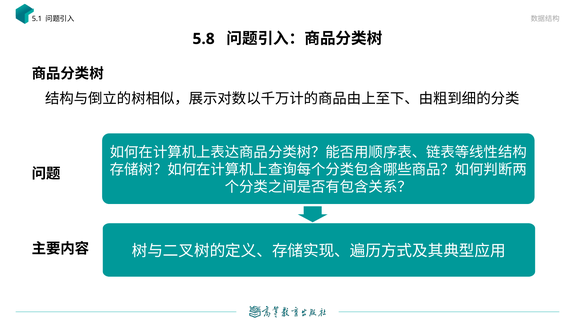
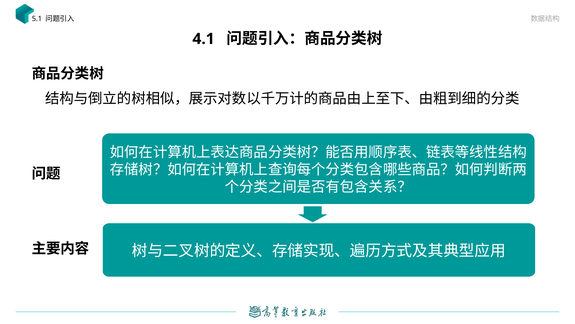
5.8: 5.8 -> 4.1
